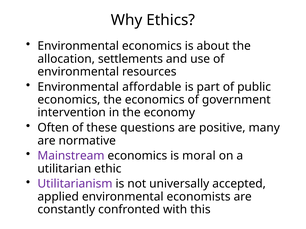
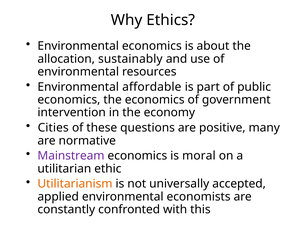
settlements: settlements -> sustainably
Often: Often -> Cities
Utilitarianism colour: purple -> orange
